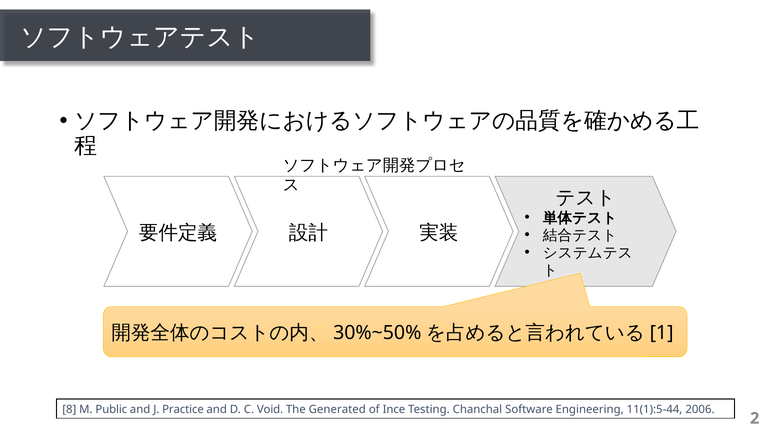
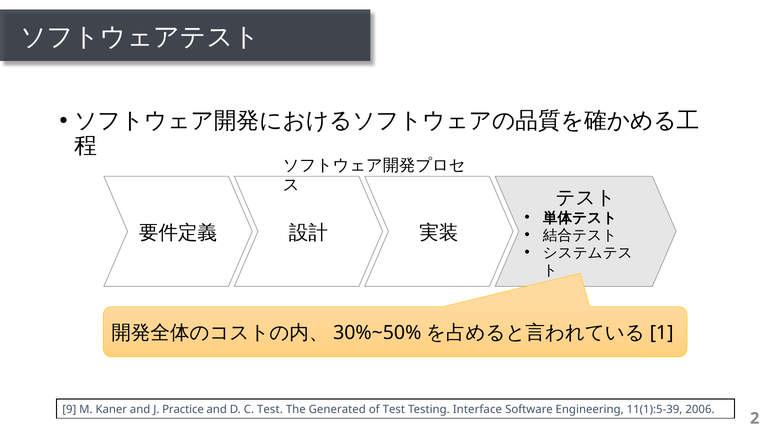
8: 8 -> 9
Public: Public -> Kaner
C Void: Void -> Test
of Ince: Ince -> Test
Chanchal: Chanchal -> Interface
11(1):5-44: 11(1):5-44 -> 11(1):5-39
